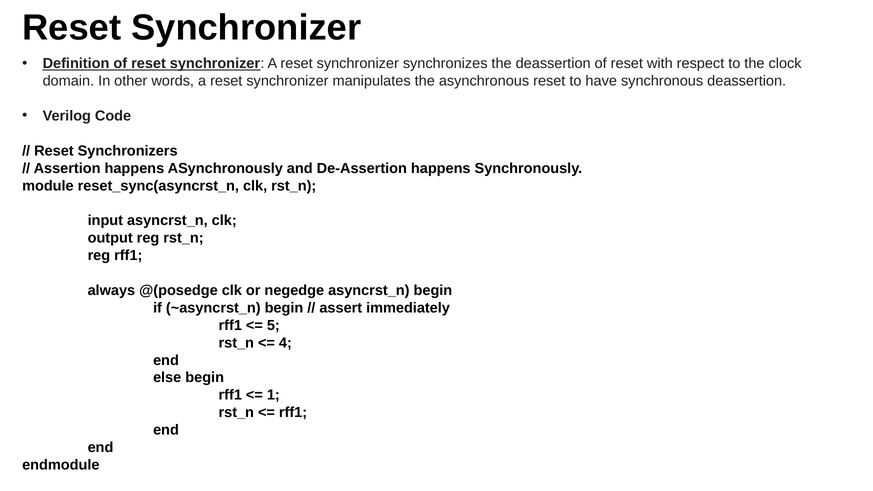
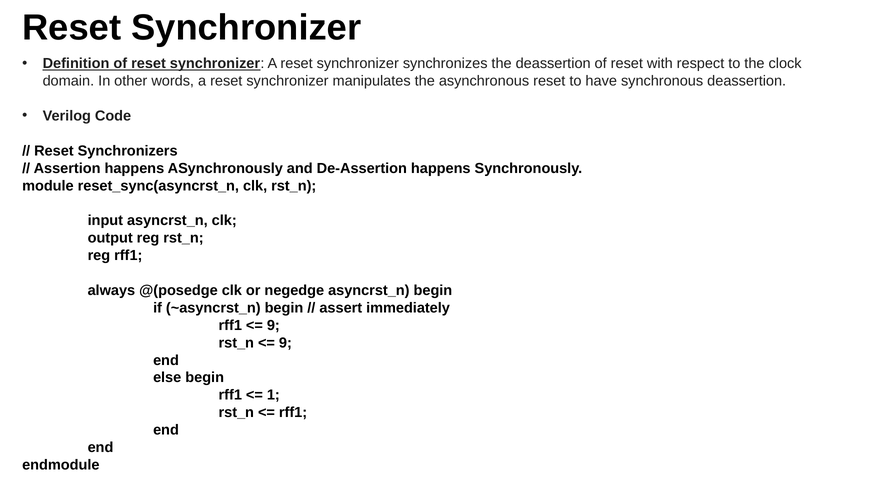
5 at (273, 325): 5 -> 9
4 at (285, 343): 4 -> 9
